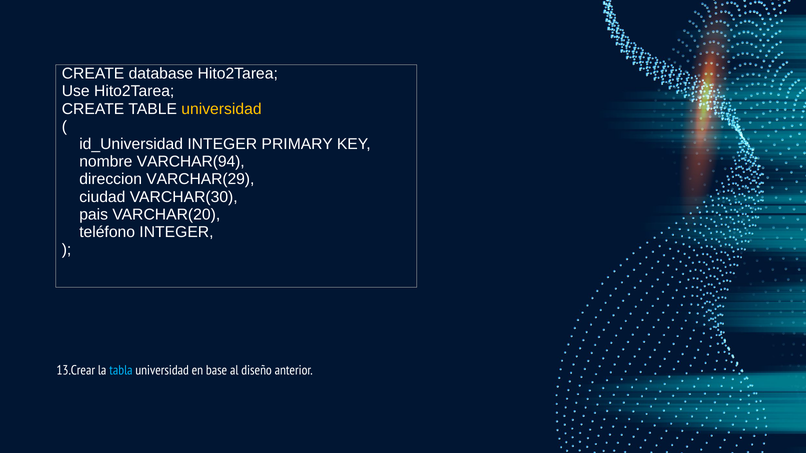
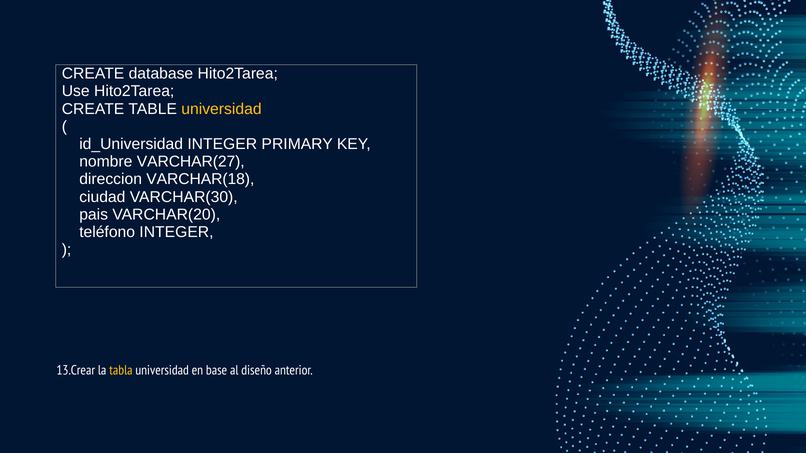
VARCHAR(94: VARCHAR(94 -> VARCHAR(27
VARCHAR(29: VARCHAR(29 -> VARCHAR(18
tabla colour: light blue -> yellow
